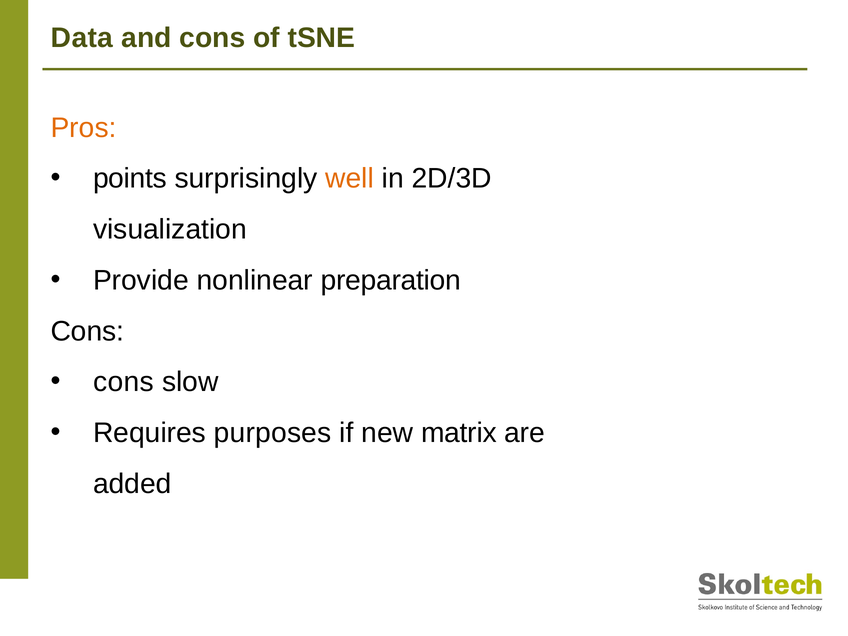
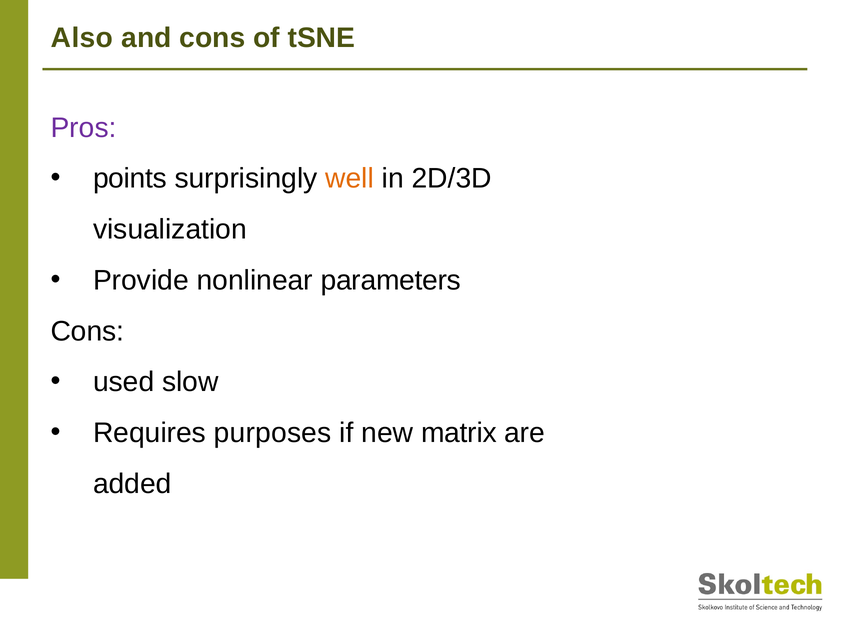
Data: Data -> Also
Pros colour: orange -> purple
preparation: preparation -> parameters
cons at (123, 382): cons -> used
